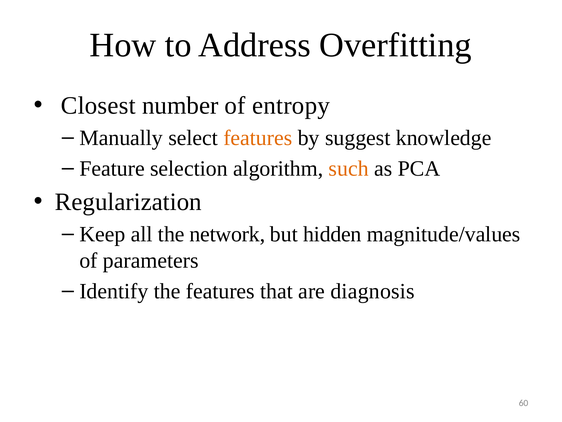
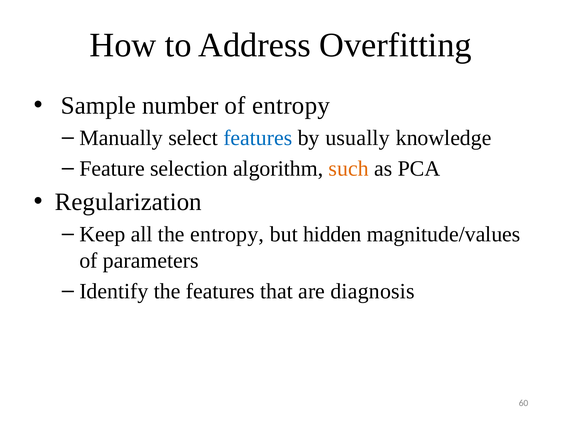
Closest: Closest -> Sample
features at (258, 138) colour: orange -> blue
suggest: suggest -> usually
the network: network -> entropy
